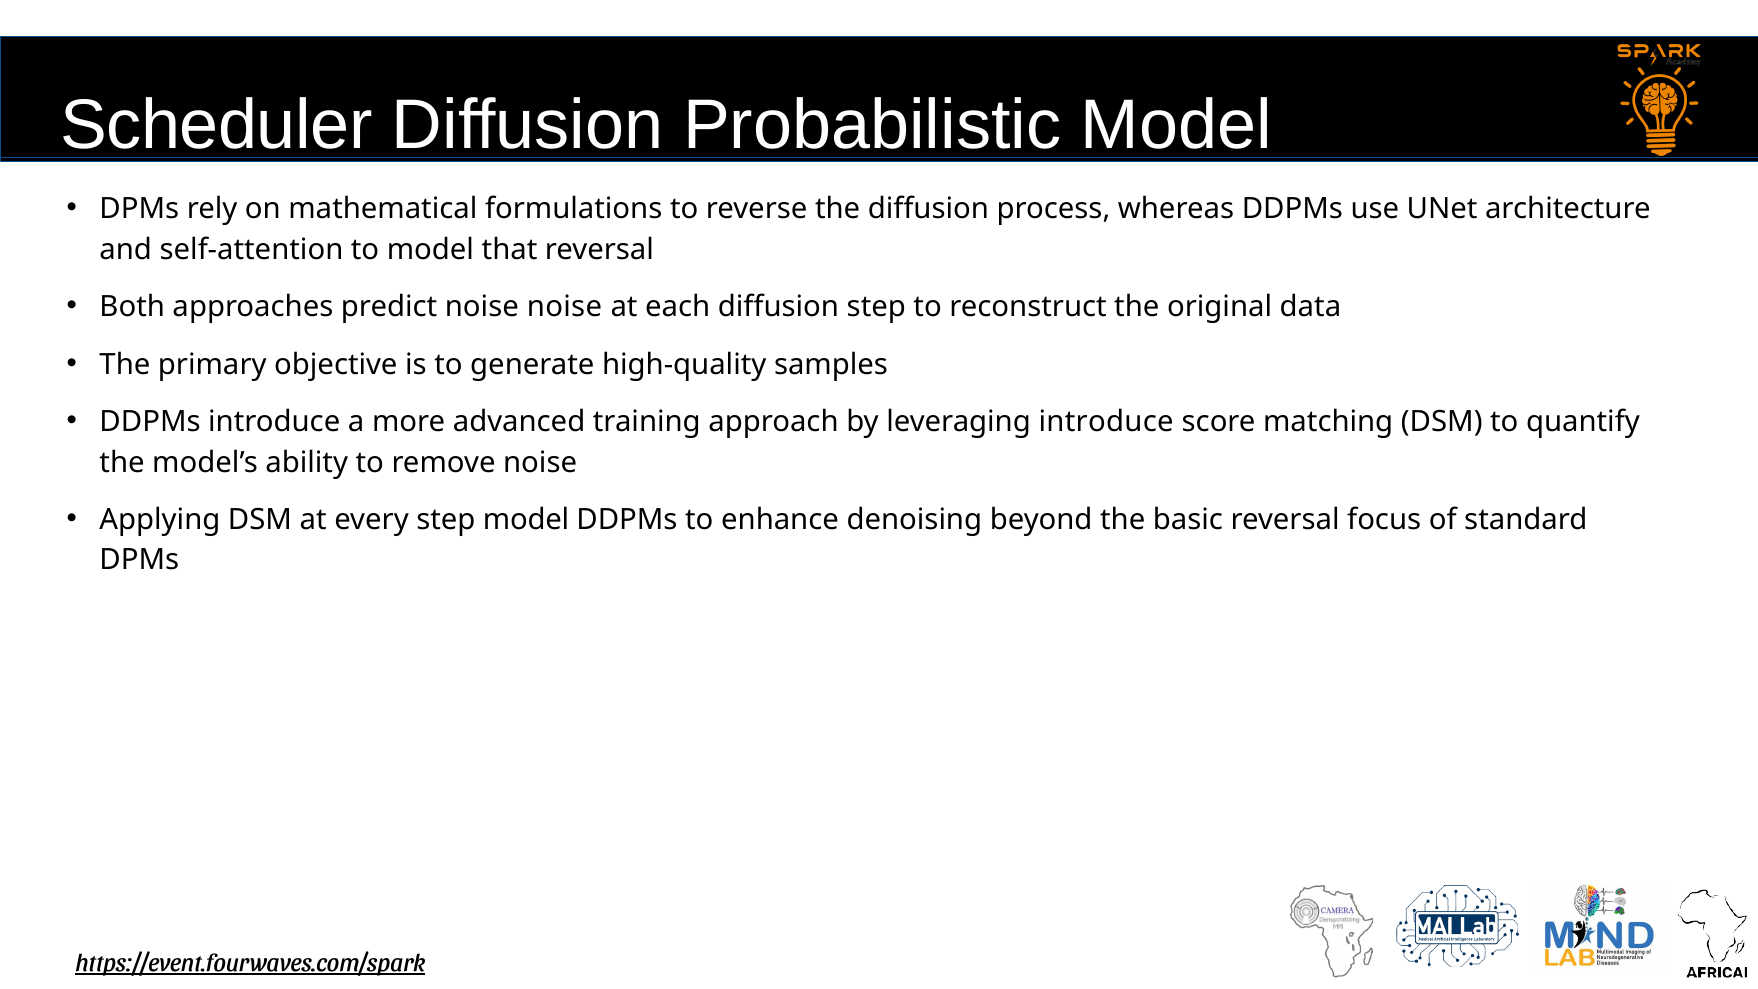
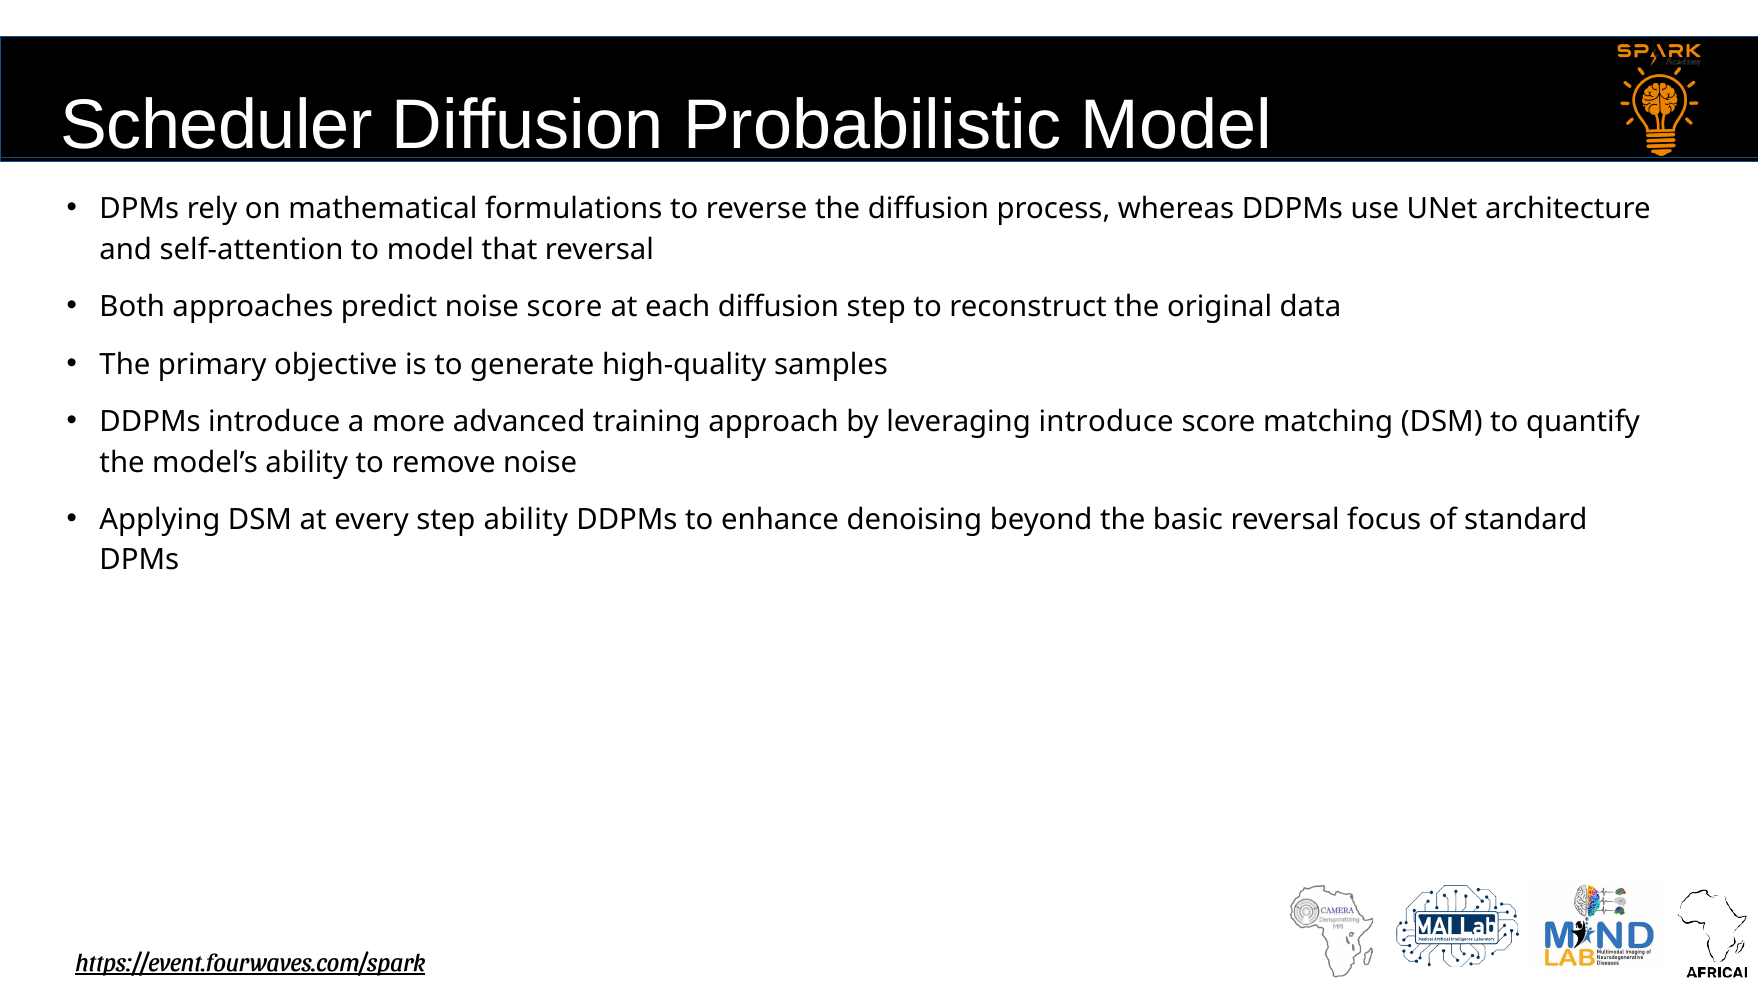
noise noise: noise -> score
step model: model -> ability
